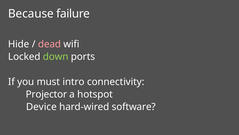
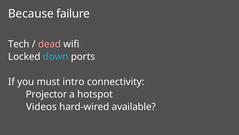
Hide: Hide -> Tech
down colour: light green -> light blue
Device: Device -> Videos
software: software -> available
